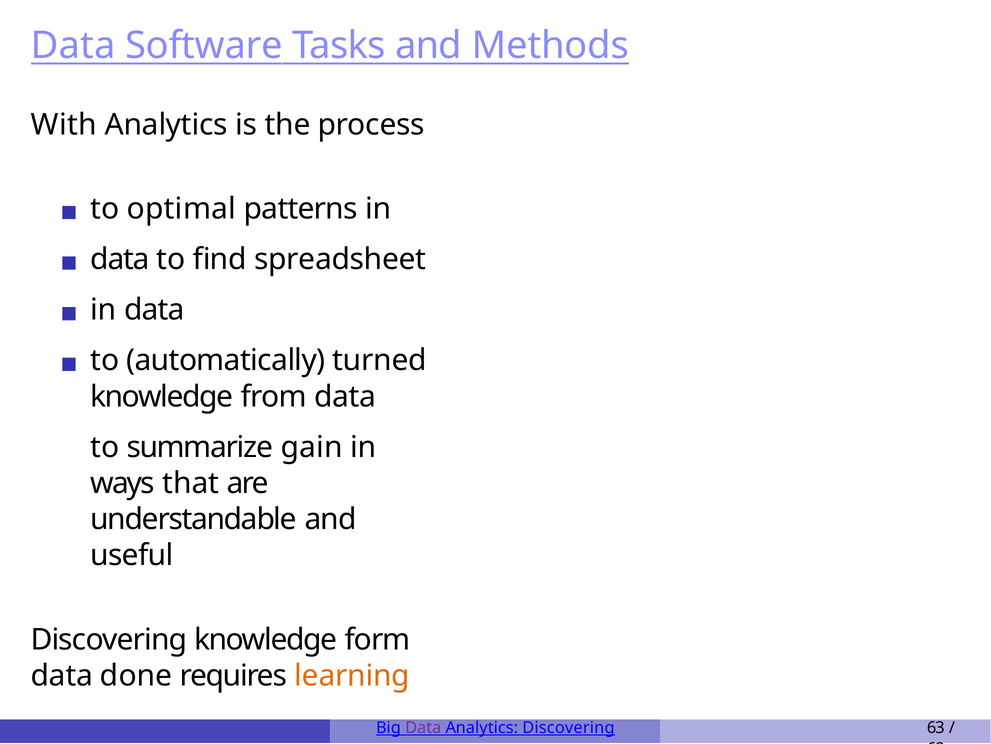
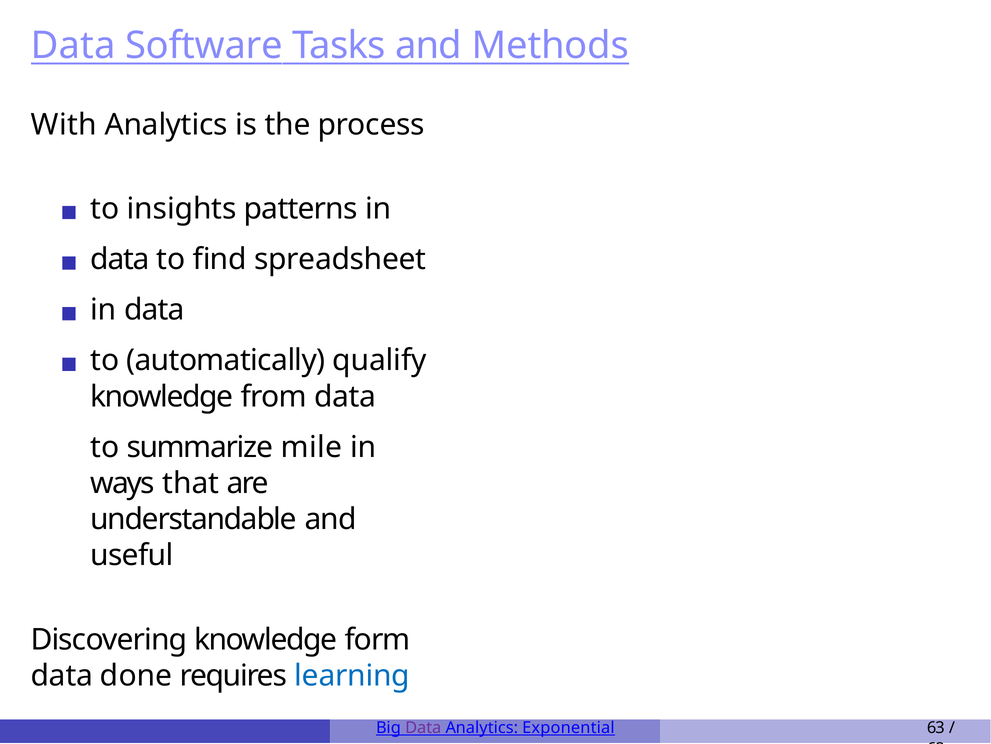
optimal: optimal -> insights
turned: turned -> qualify
gain: gain -> mile
learning colour: orange -> blue
Analytics Discovering: Discovering -> Exponential
